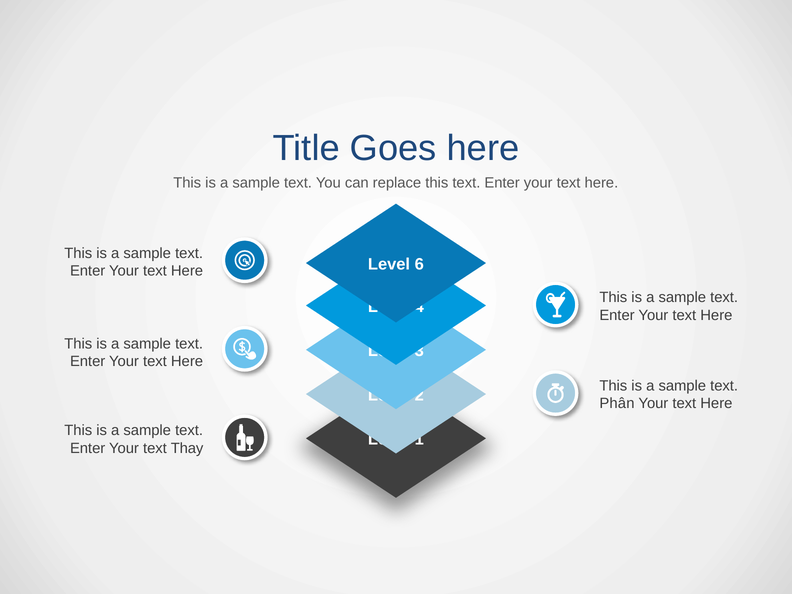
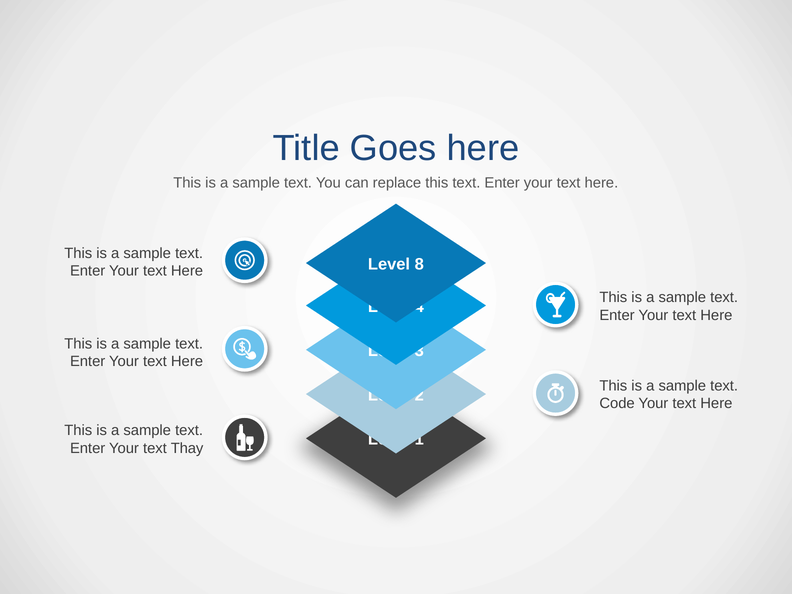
6: 6 -> 8
Phân: Phân -> Code
